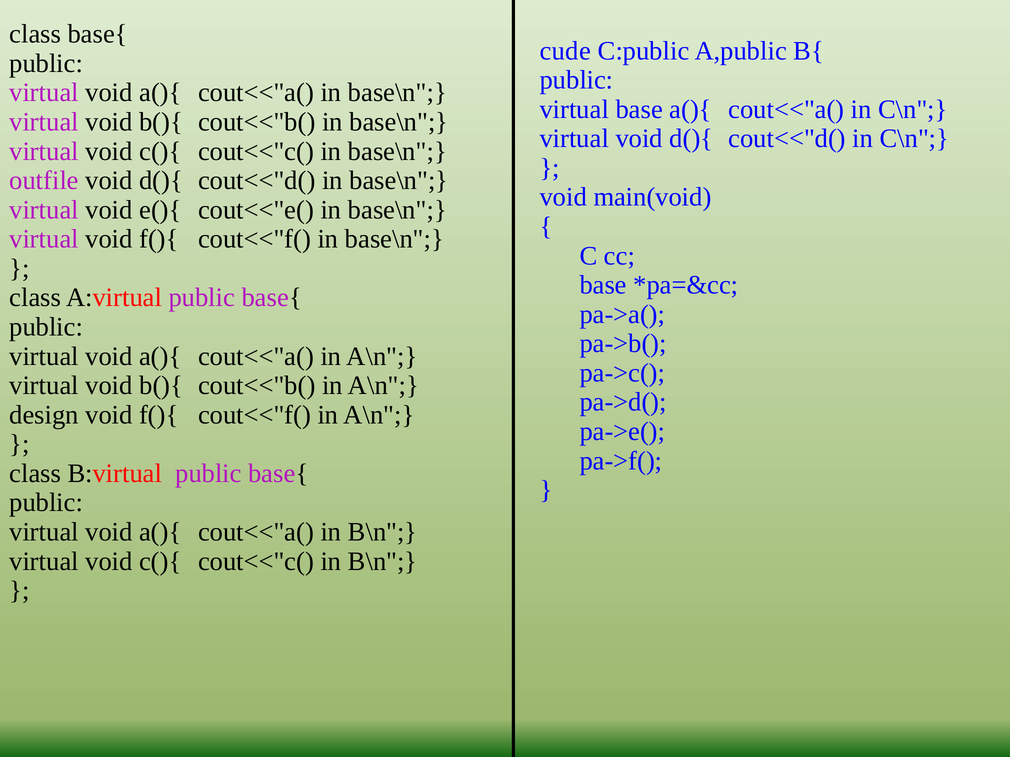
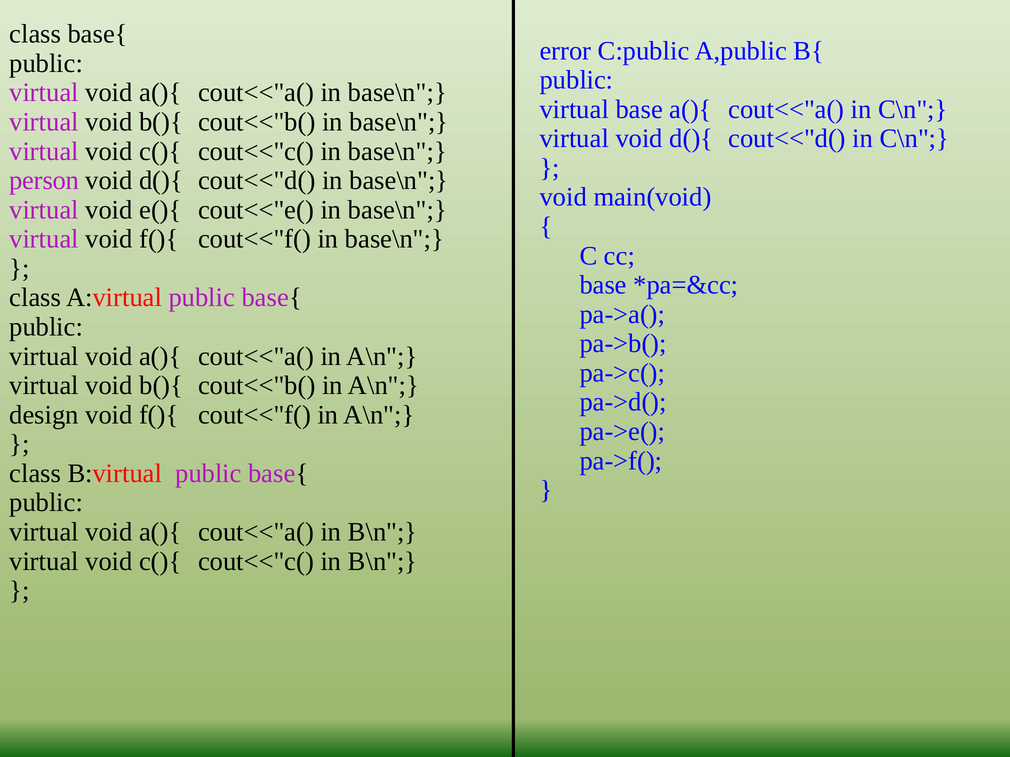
cude: cude -> error
outfile: outfile -> person
